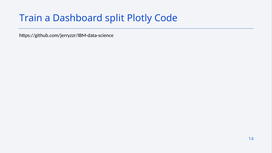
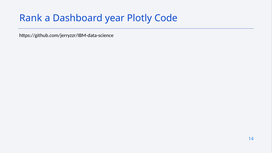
Train: Train -> Rank
split: split -> year
